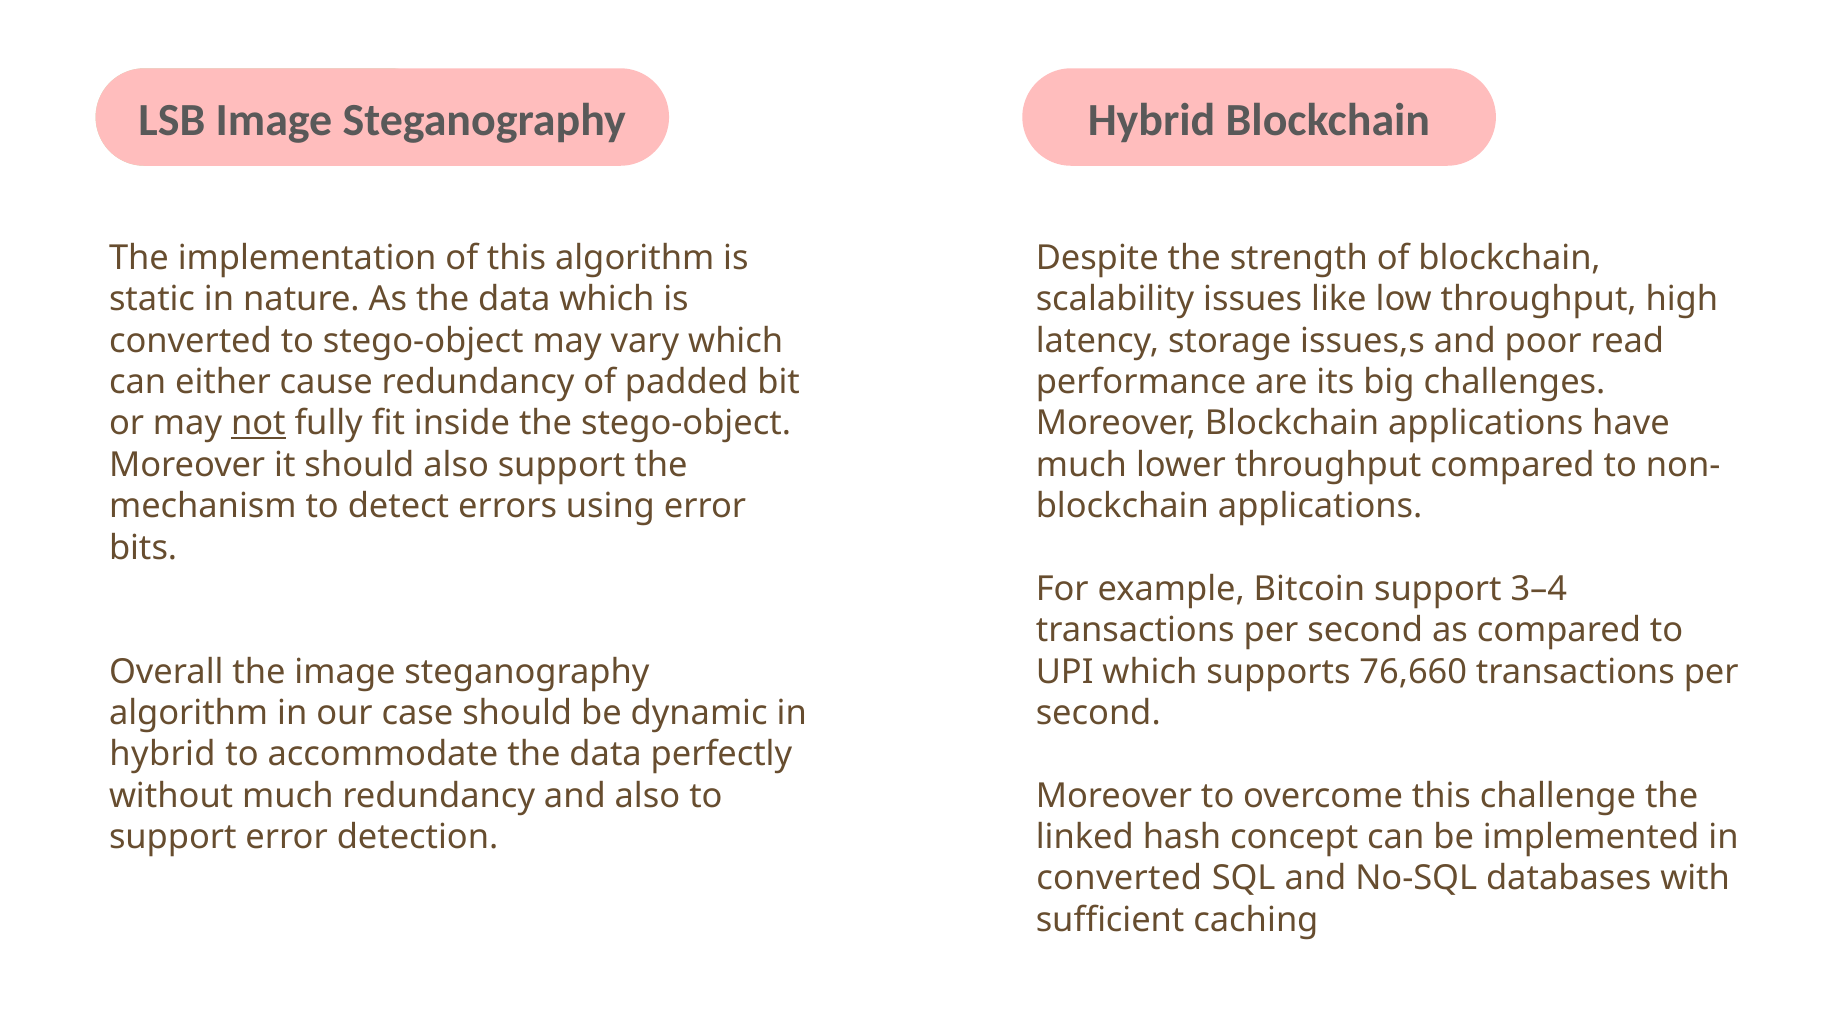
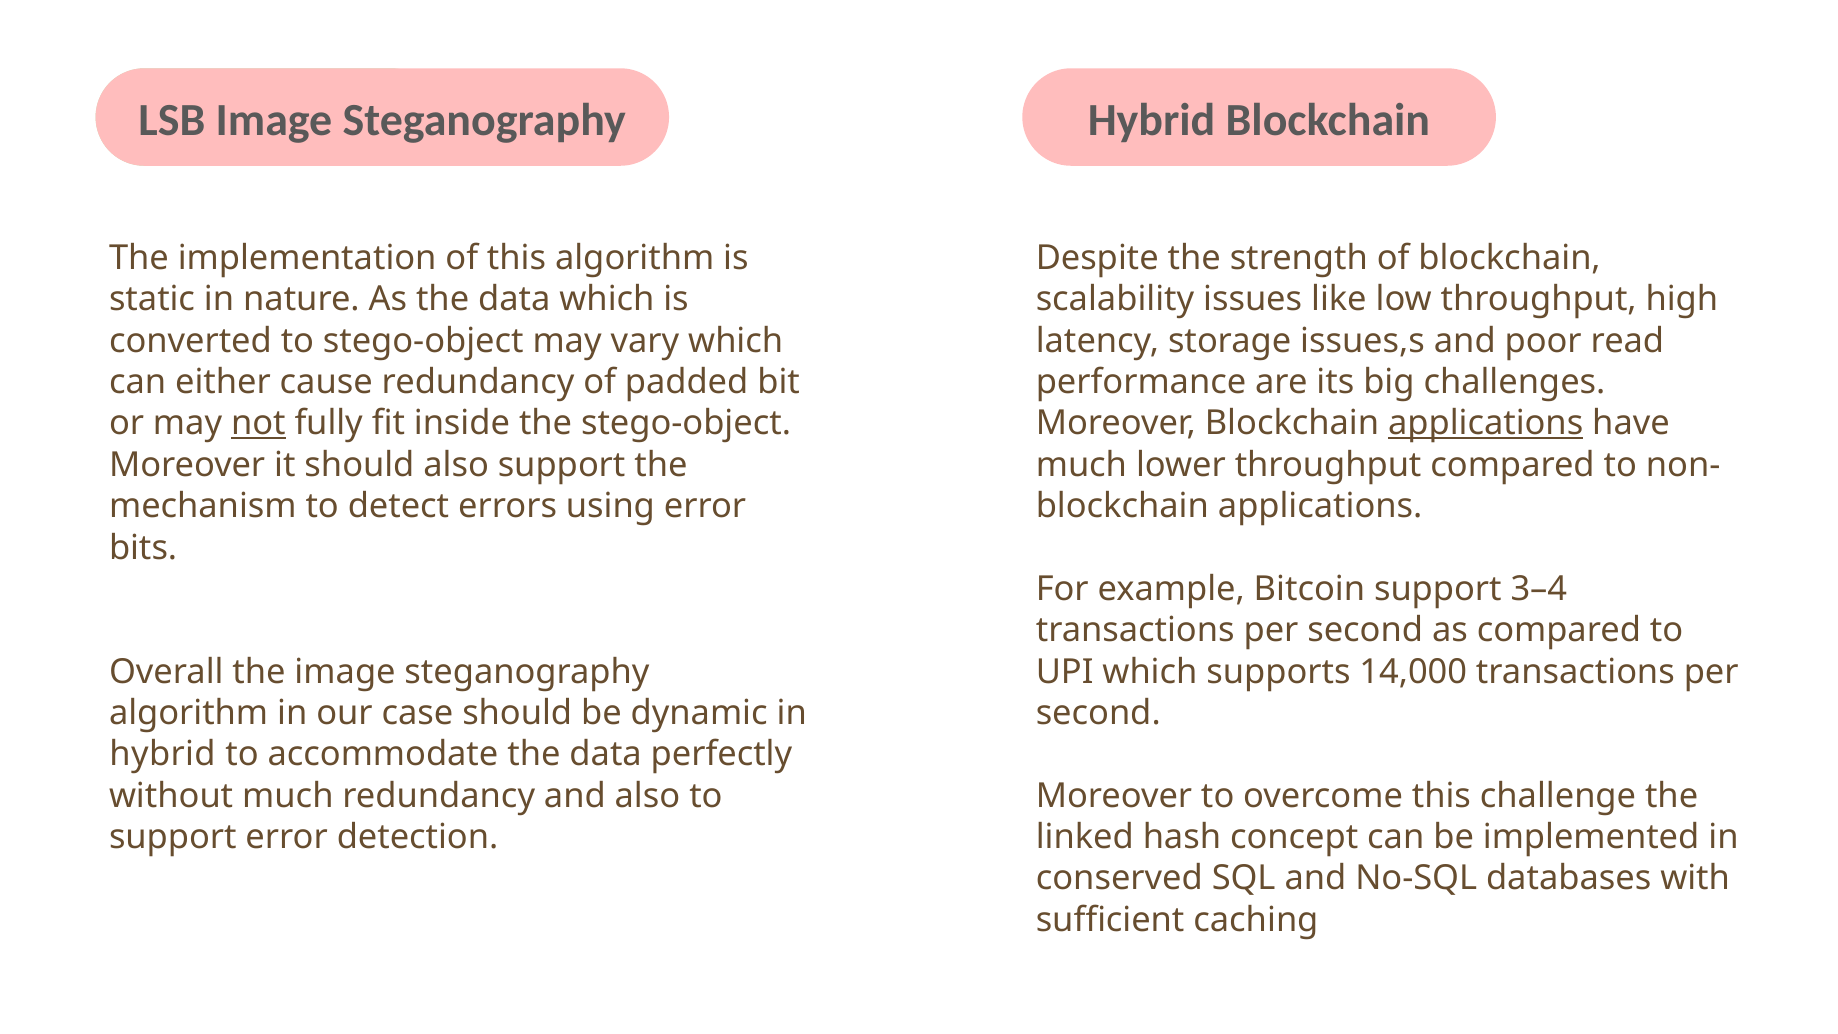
applications at (1486, 424) underline: none -> present
76,660: 76,660 -> 14,000
converted at (1119, 878): converted -> conserved
